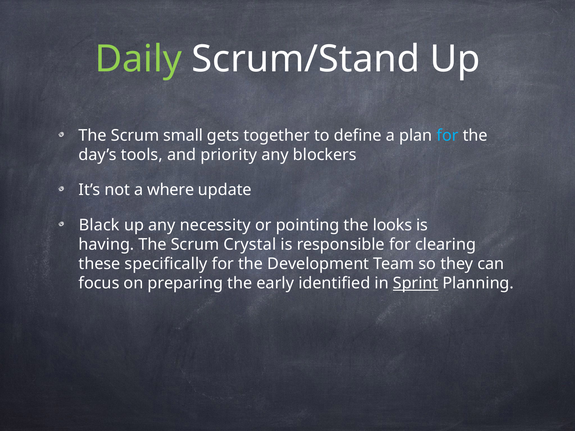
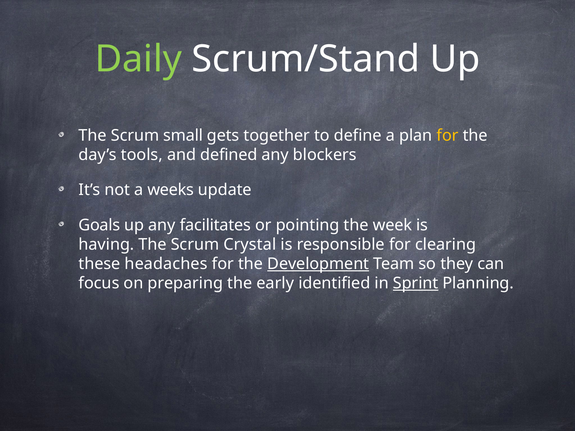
for at (447, 136) colour: light blue -> yellow
priority: priority -> defined
where: where -> weeks
Black: Black -> Goals
necessity: necessity -> facilitates
looks: looks -> week
specifically: specifically -> headaches
Development underline: none -> present
